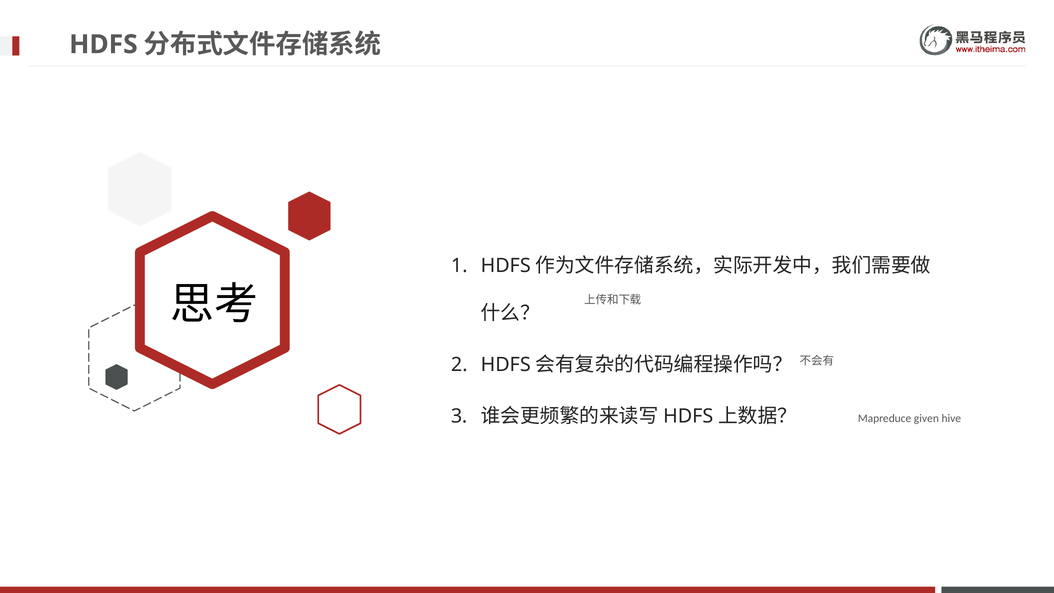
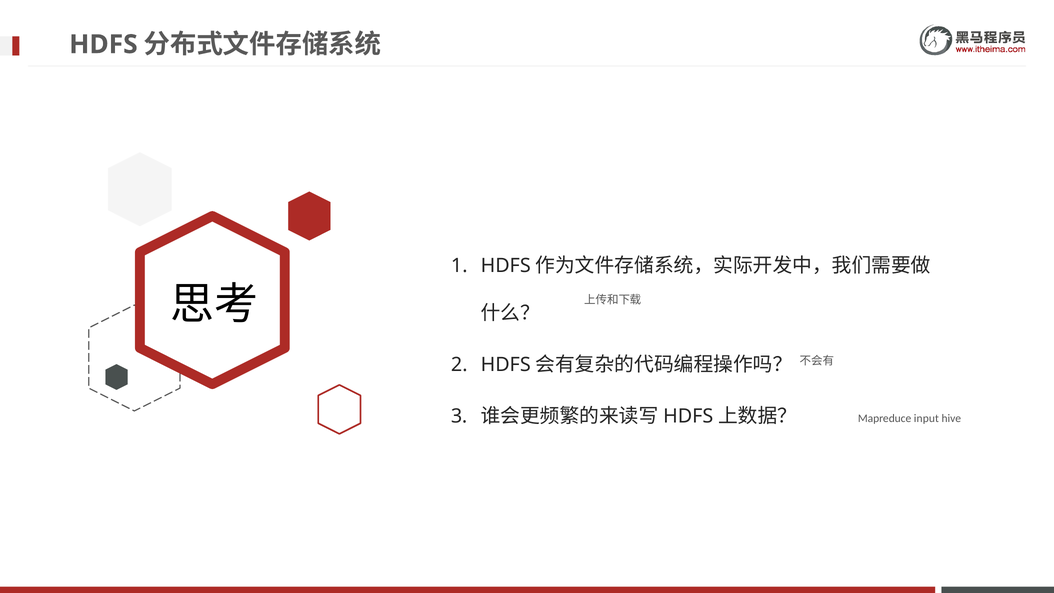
given: given -> input
